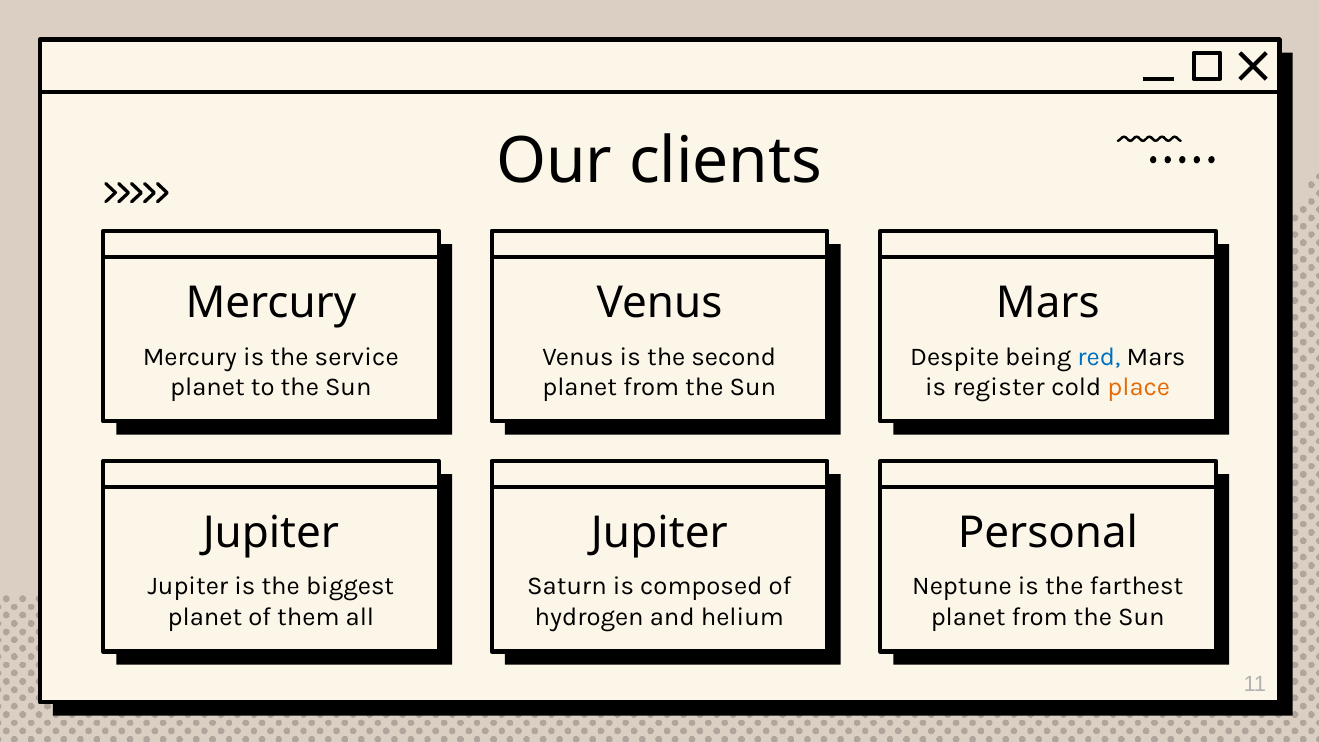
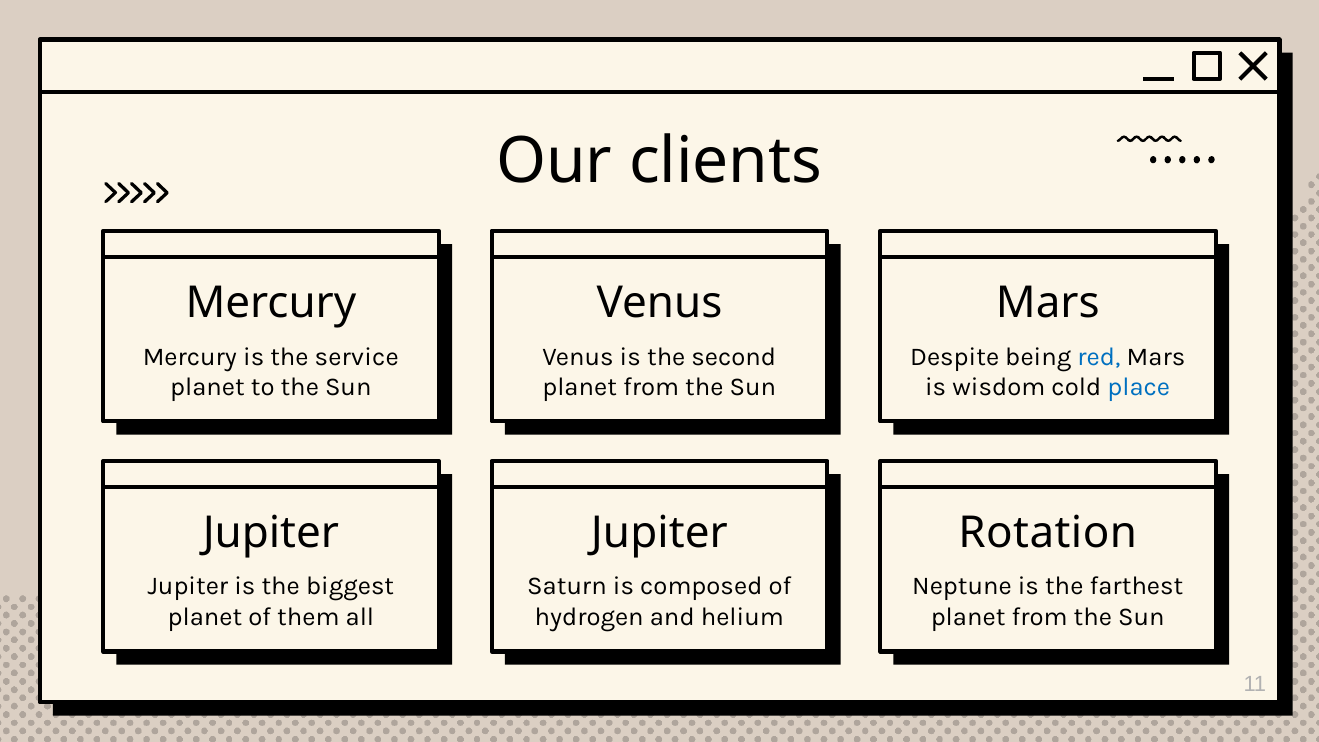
register: register -> wisdom
place colour: orange -> blue
Personal: Personal -> Rotation
